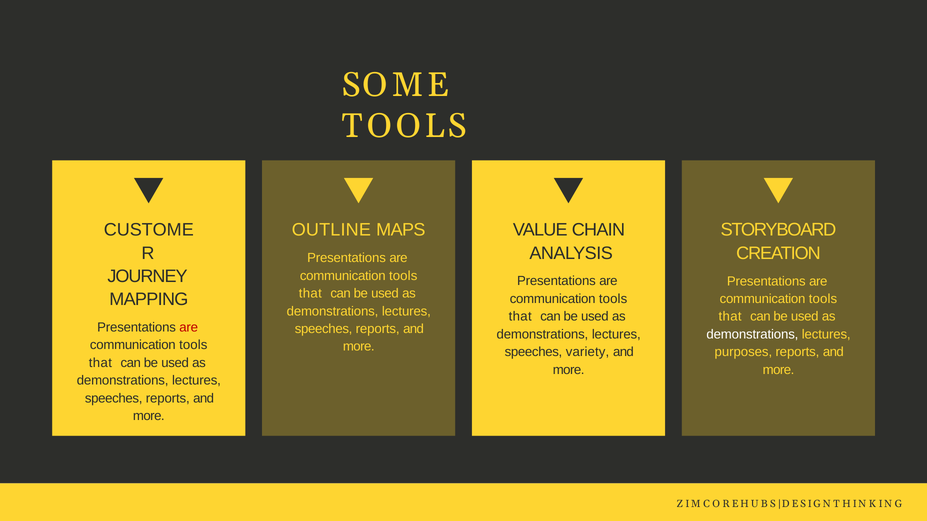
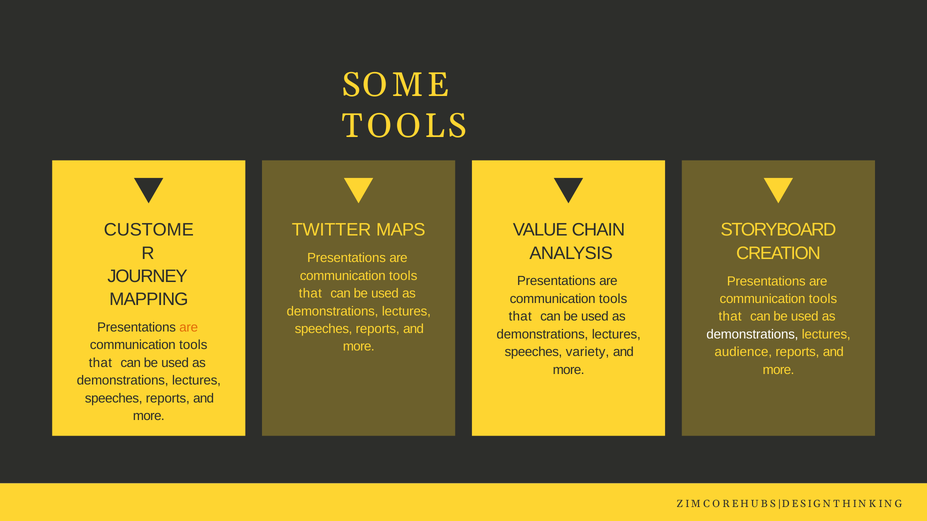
OUTLINE: OUTLINE -> TWITTER
are at (189, 328) colour: red -> orange
purposes: purposes -> audience
